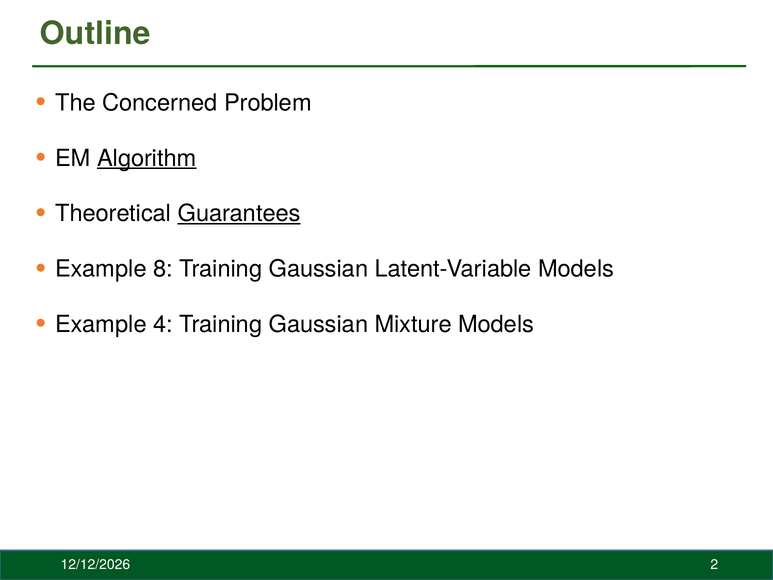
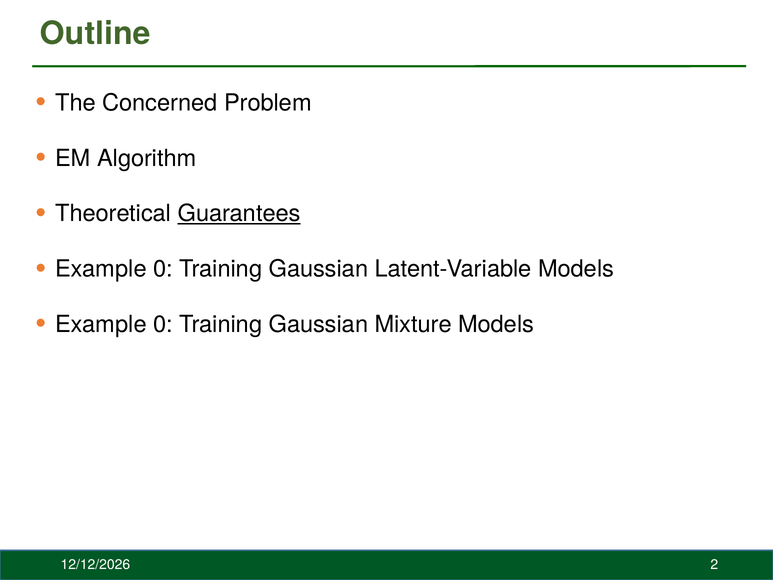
Algorithm underline: present -> none
8 at (163, 269): 8 -> 0
4 at (163, 324): 4 -> 0
